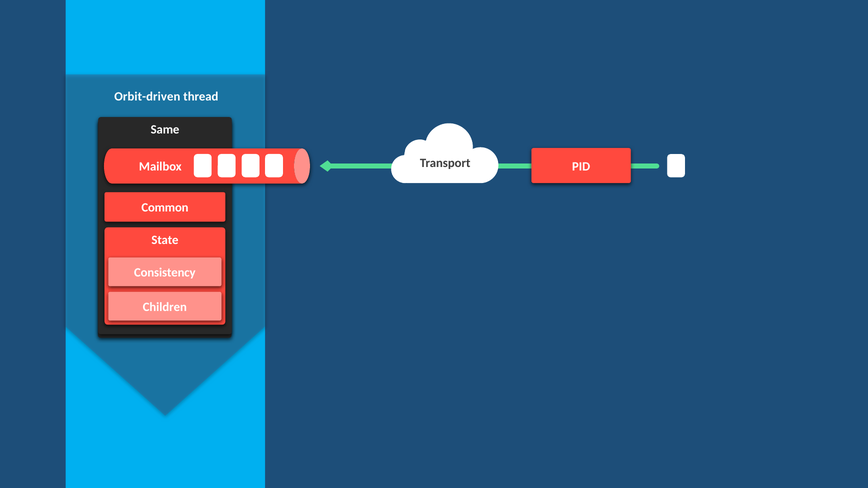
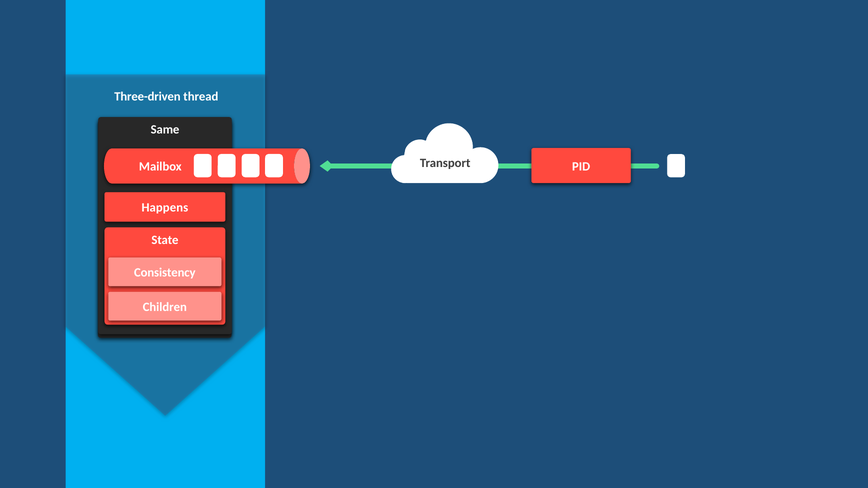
Orbit-driven: Orbit-driven -> Three-driven
Common: Common -> Happens
